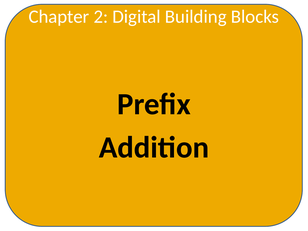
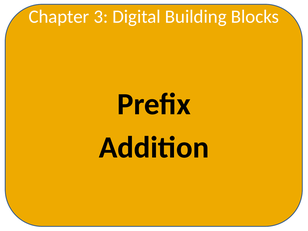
2: 2 -> 3
